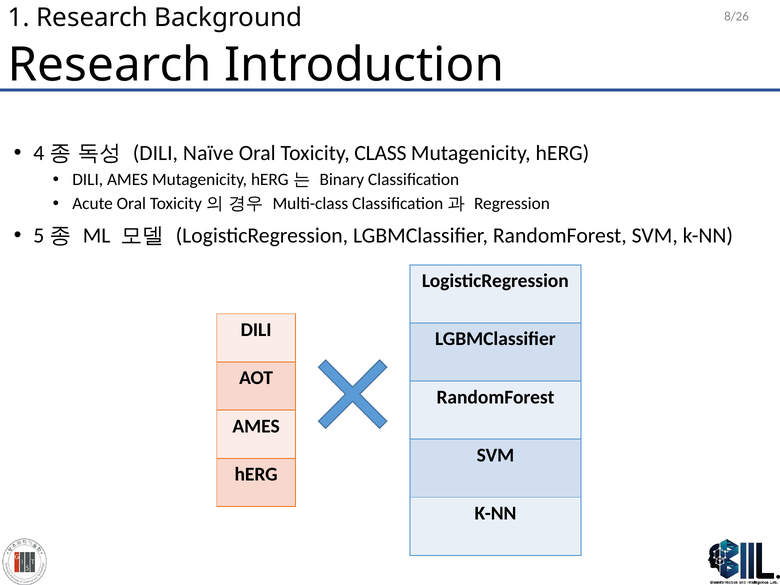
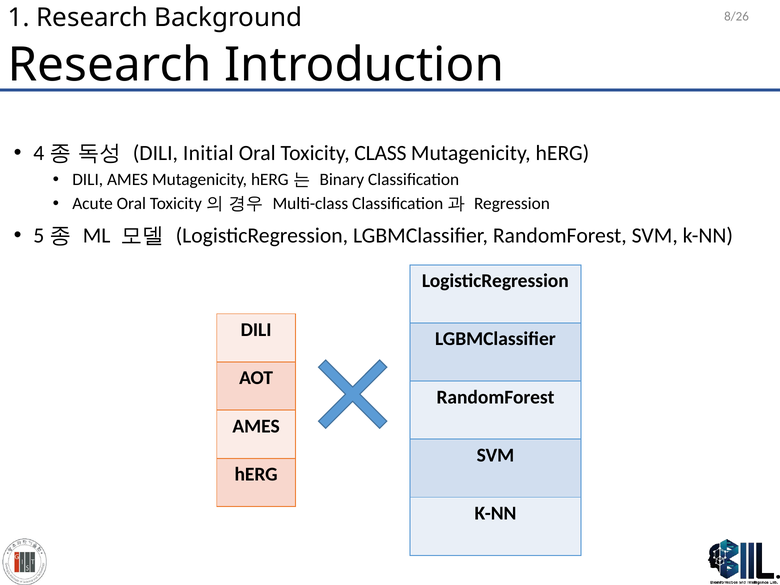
Naïve: Naïve -> Initial
